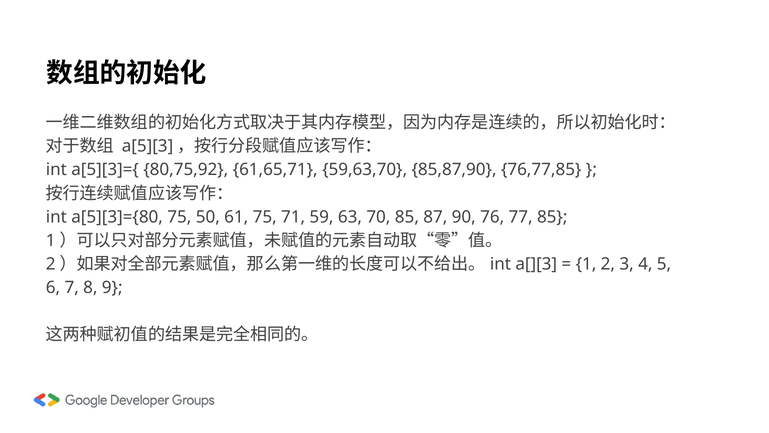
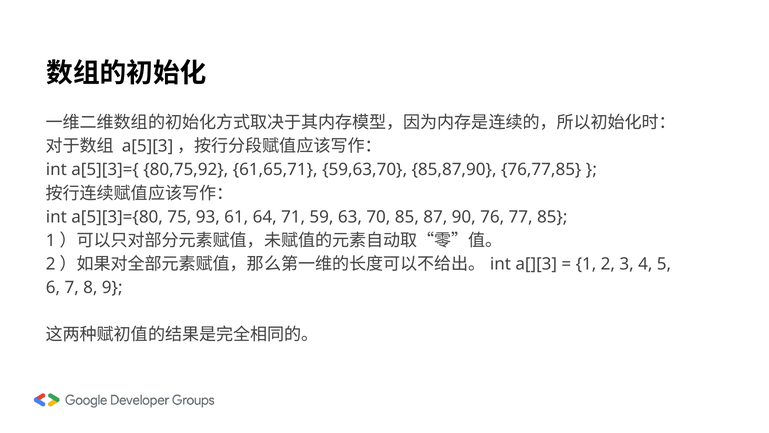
50: 50 -> 93
61 75: 75 -> 64
